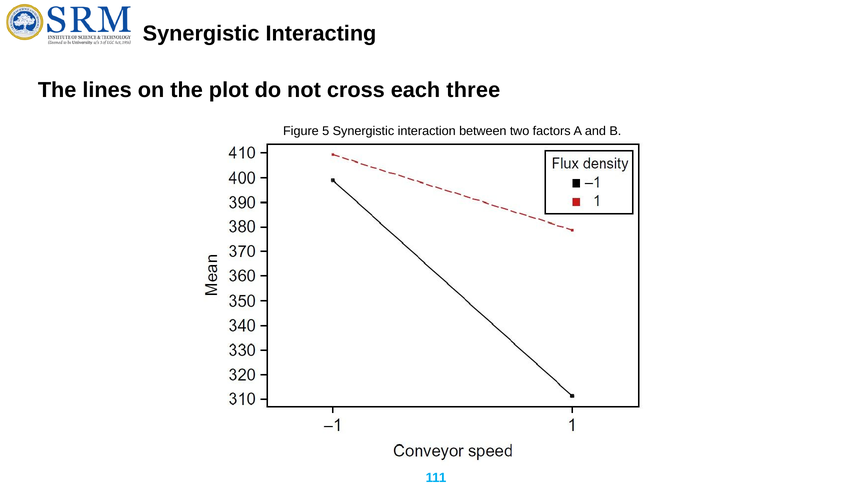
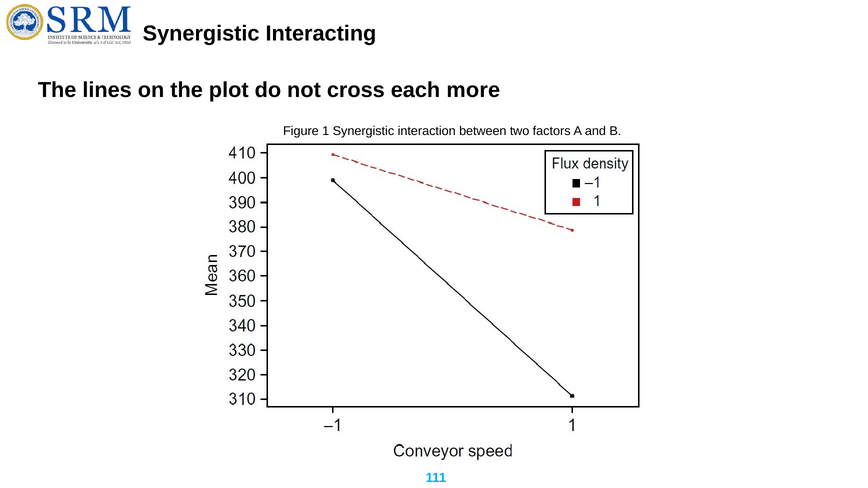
three: three -> more
5: 5 -> 1
